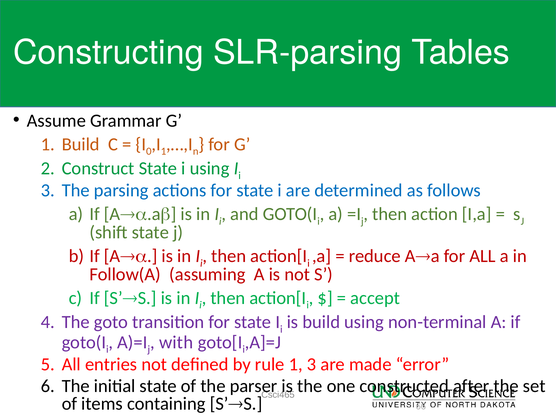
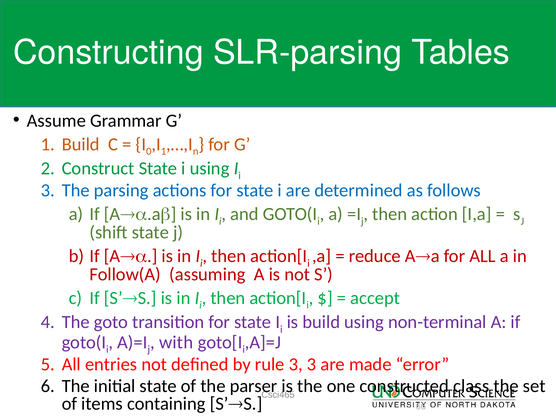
rule 1: 1 -> 3
after: after -> class
